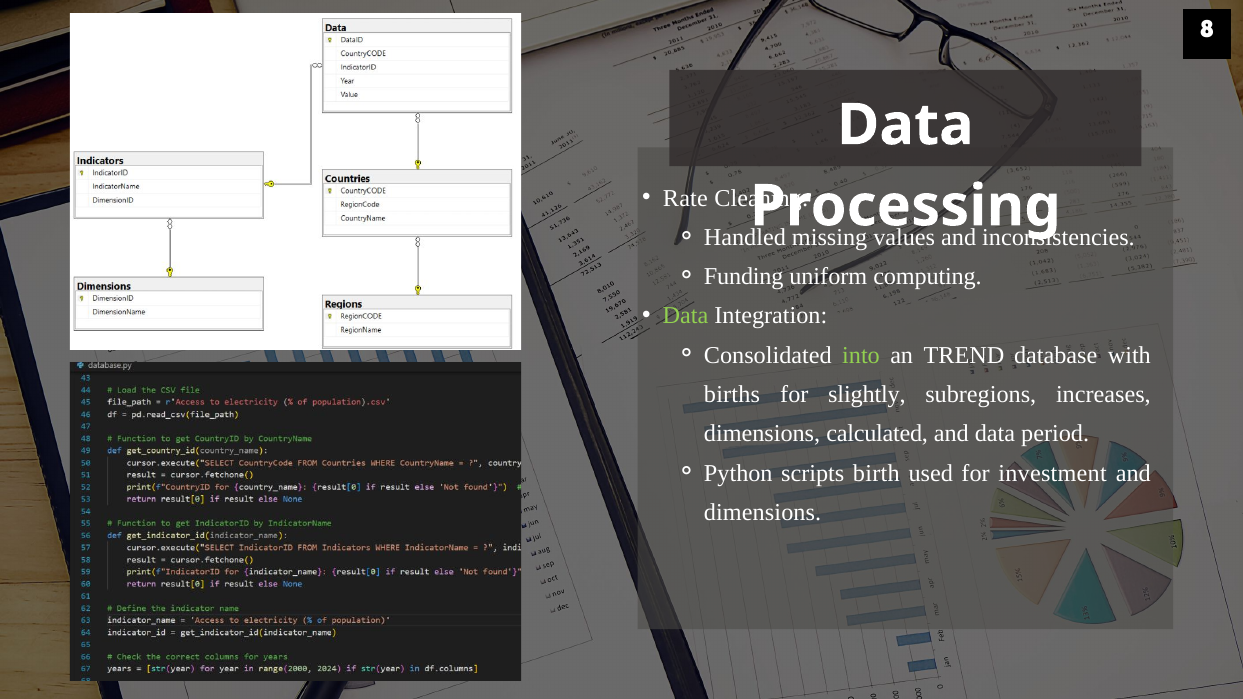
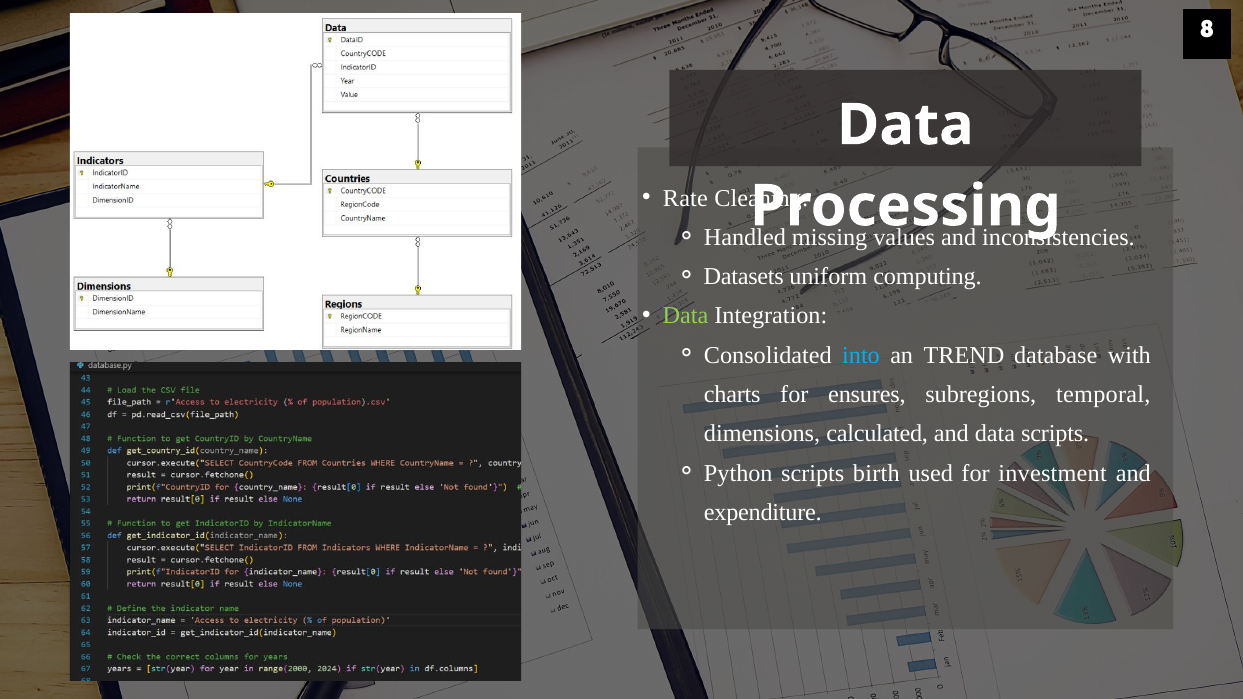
Funding: Funding -> Datasets
into colour: light green -> light blue
births: births -> charts
slightly: slightly -> ensures
increases: increases -> temporal
data period: period -> scripts
dimensions at (763, 513): dimensions -> expenditure
